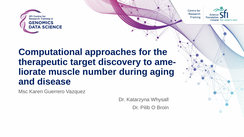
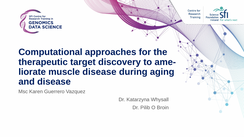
muscle number: number -> disease
